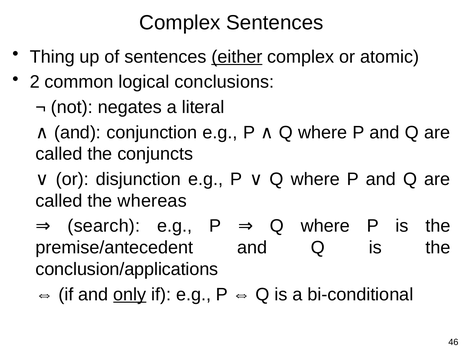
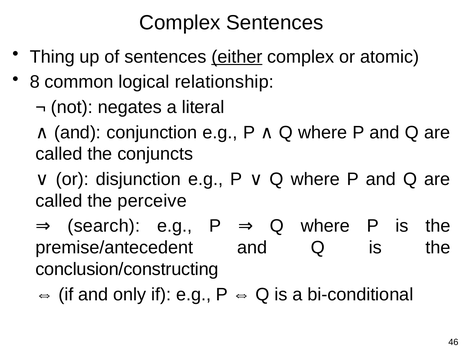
2: 2 -> 8
conclusions: conclusions -> relationship
whereas: whereas -> perceive
conclusion/applications: conclusion/applications -> conclusion/constructing
only underline: present -> none
